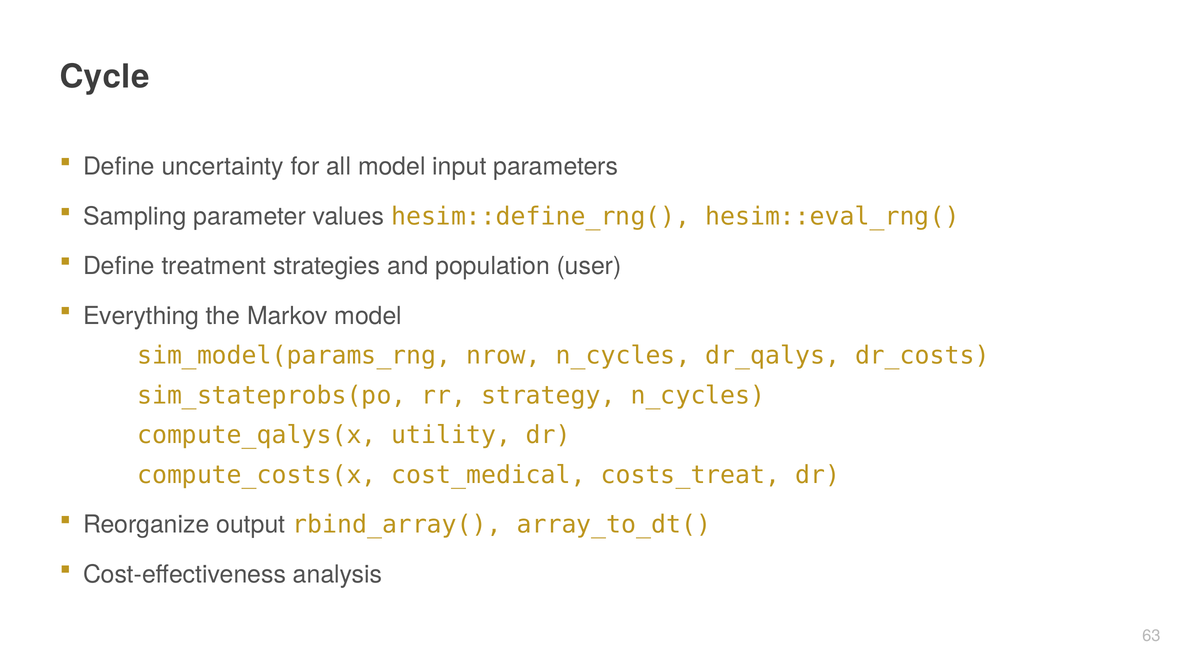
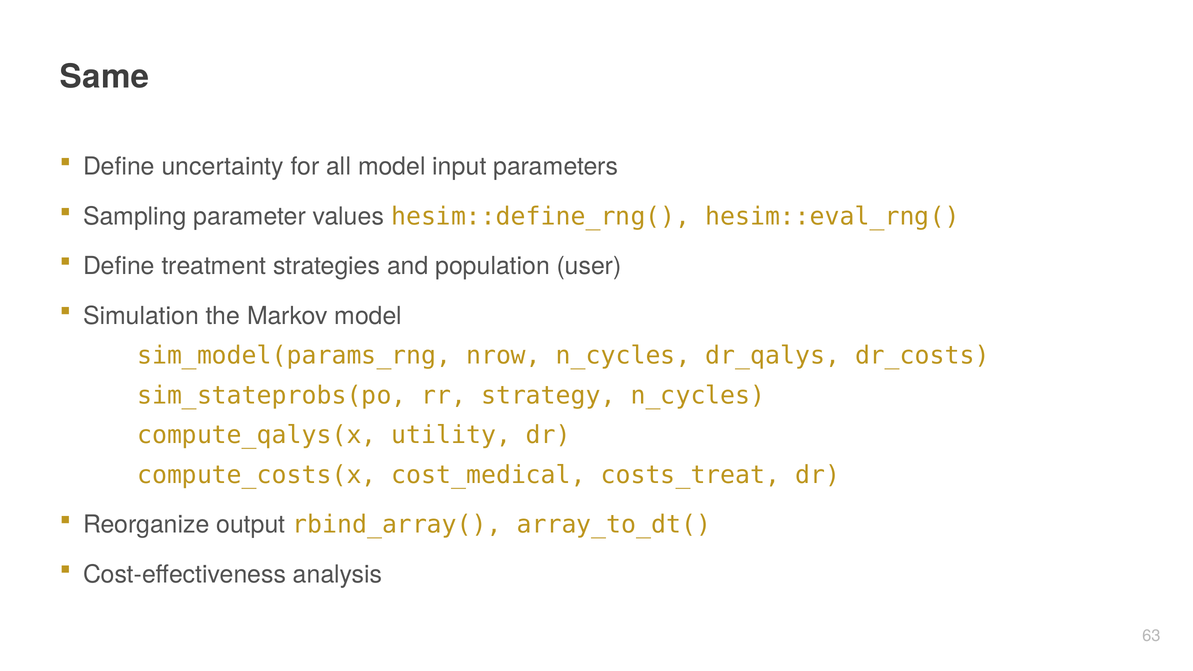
Cycle: Cycle -> Same
Everything: Everything -> Simulation
